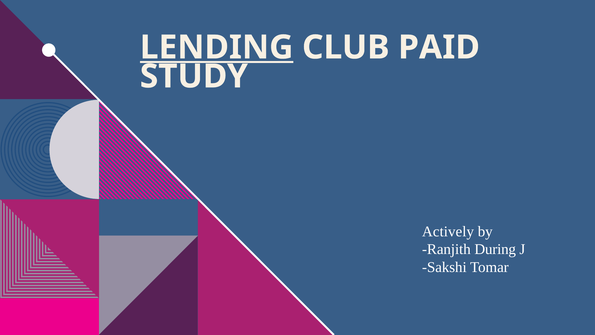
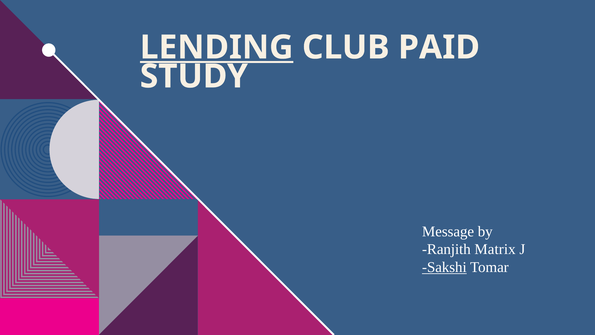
Actively: Actively -> Message
During: During -> Matrix
Sakshi underline: none -> present
